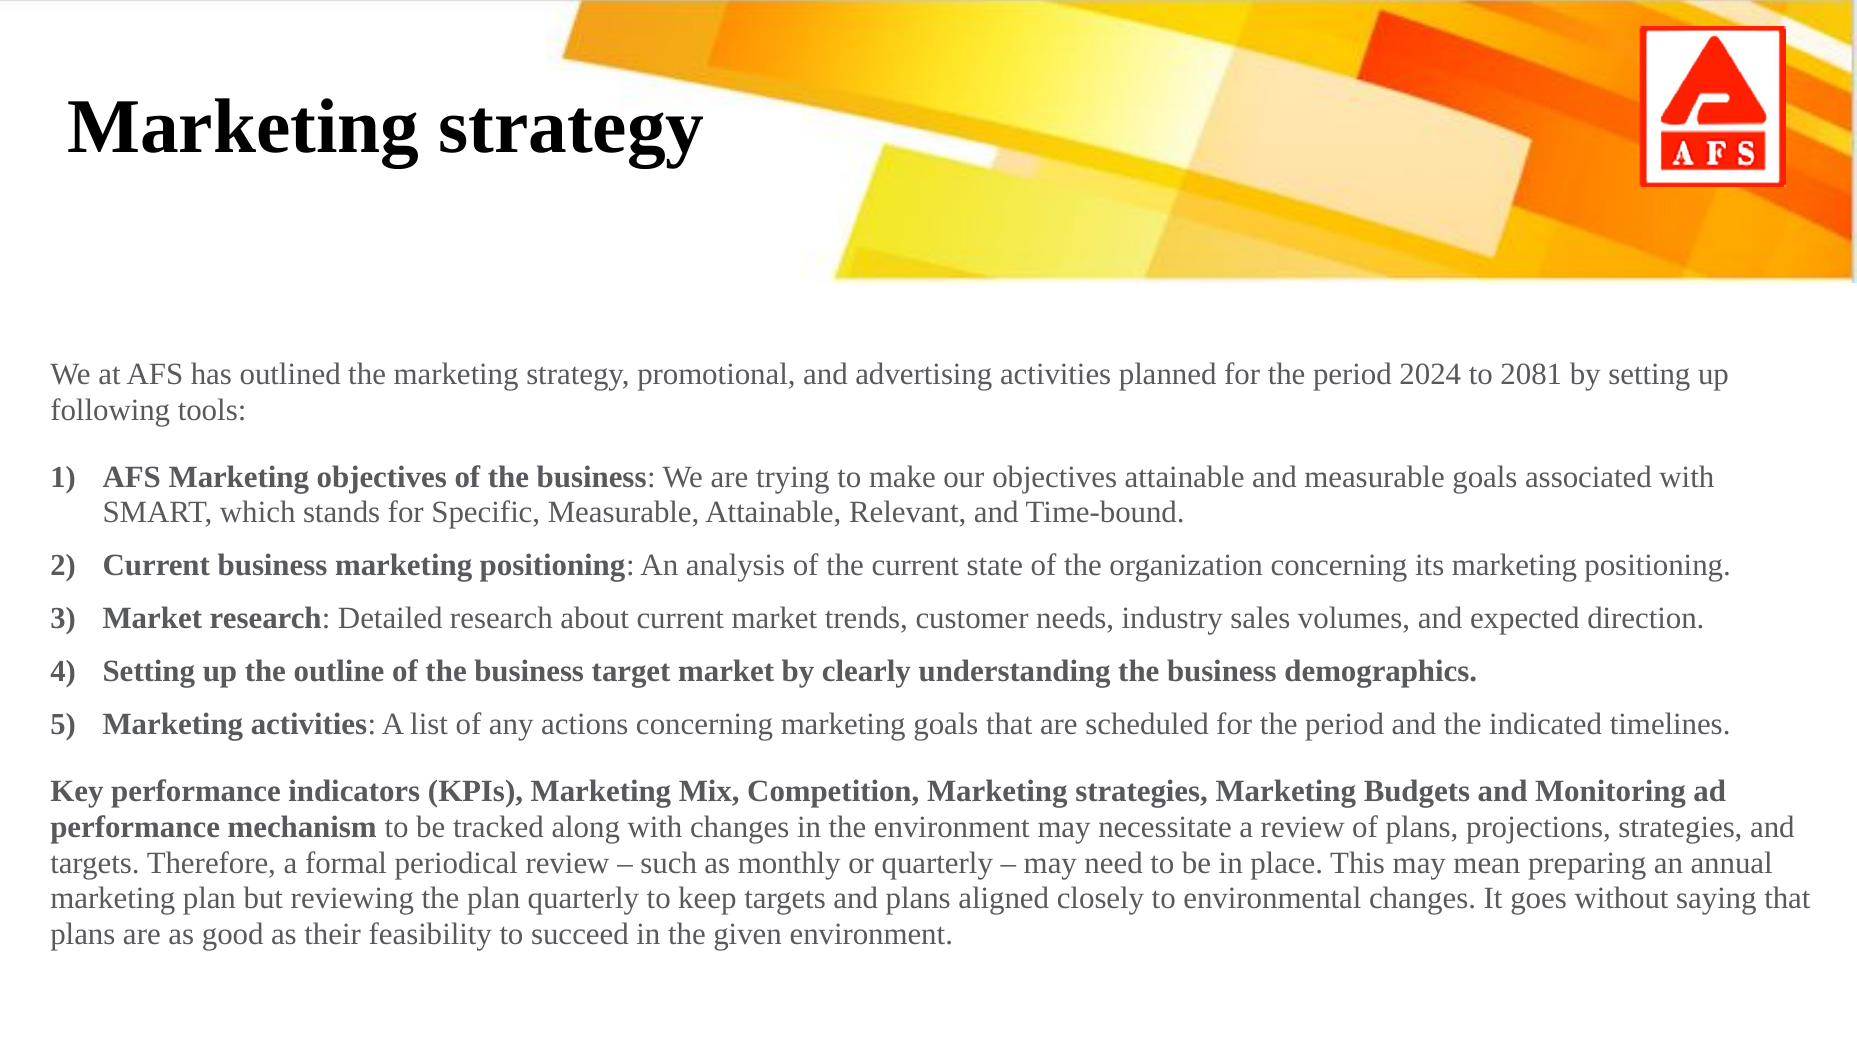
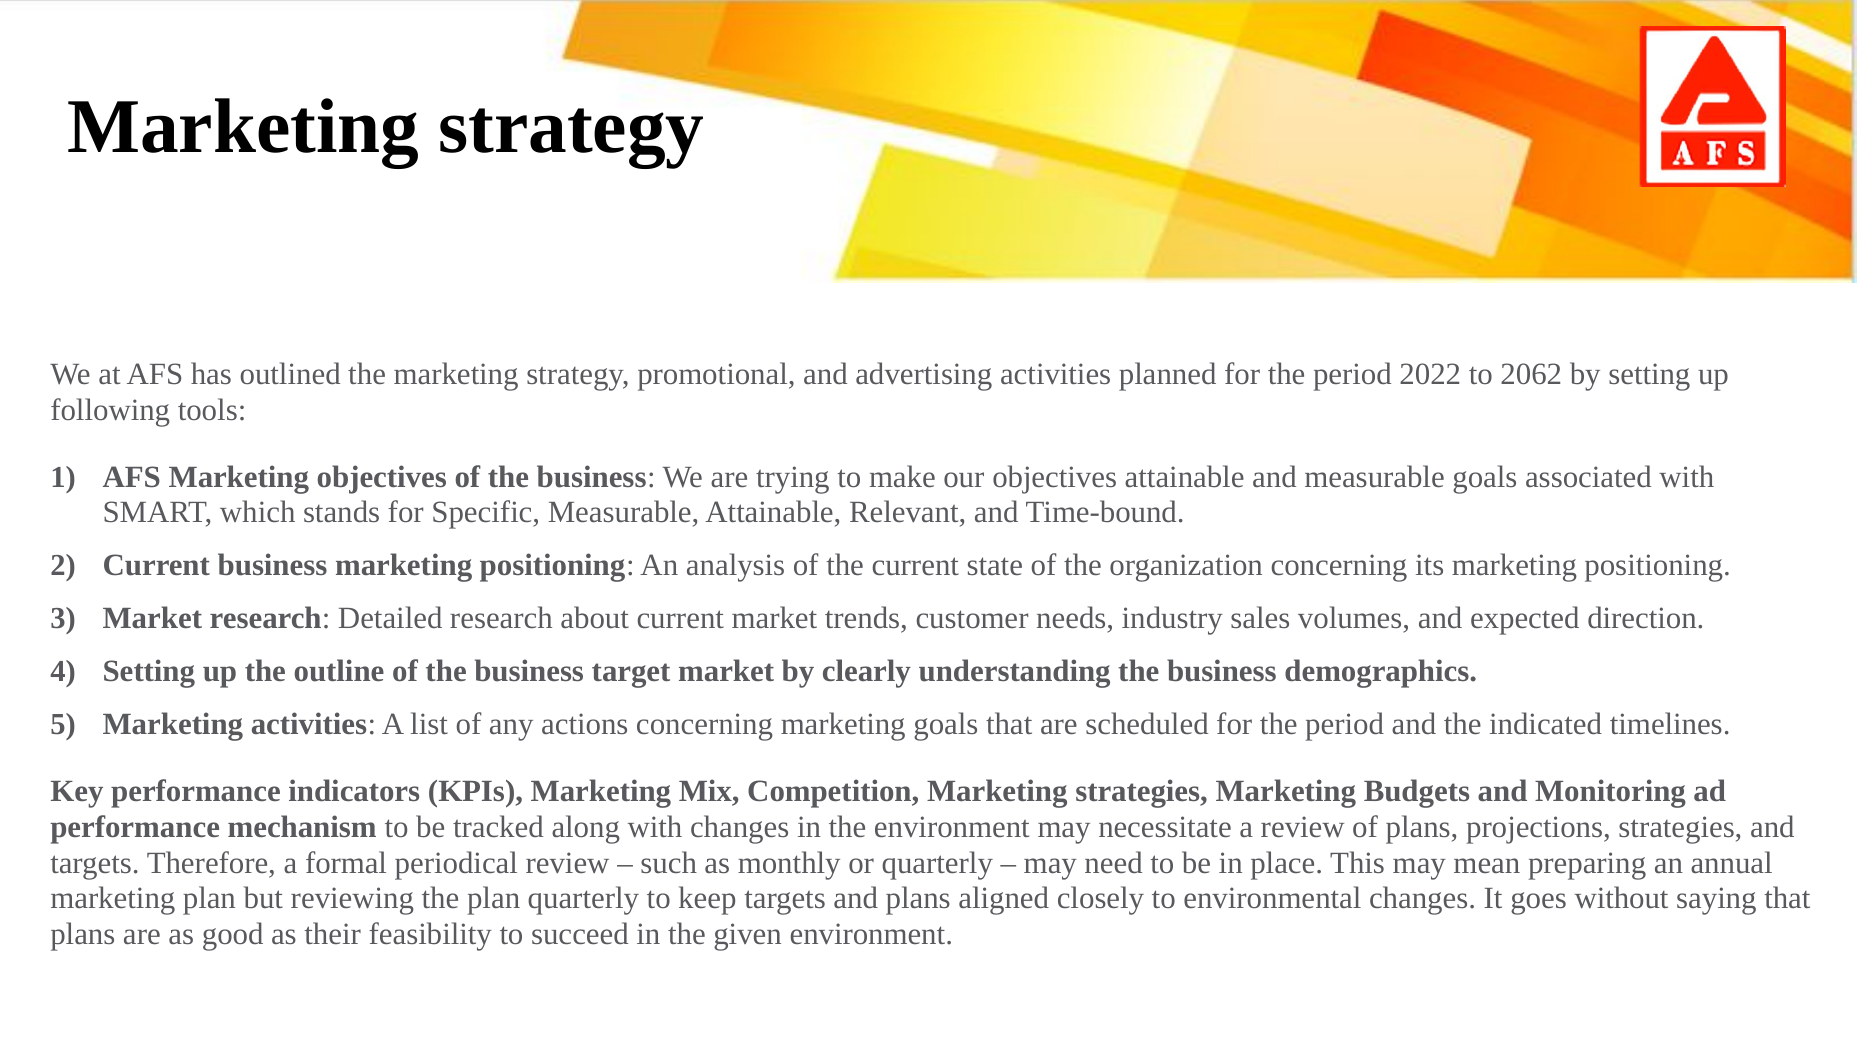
2024: 2024 -> 2022
2081: 2081 -> 2062
